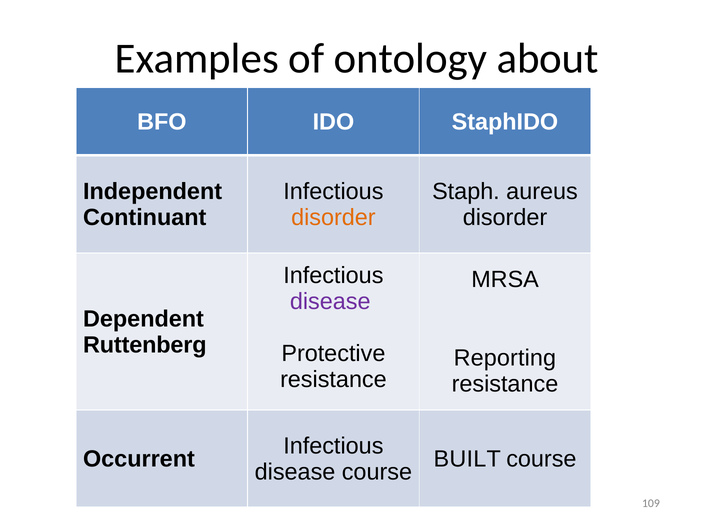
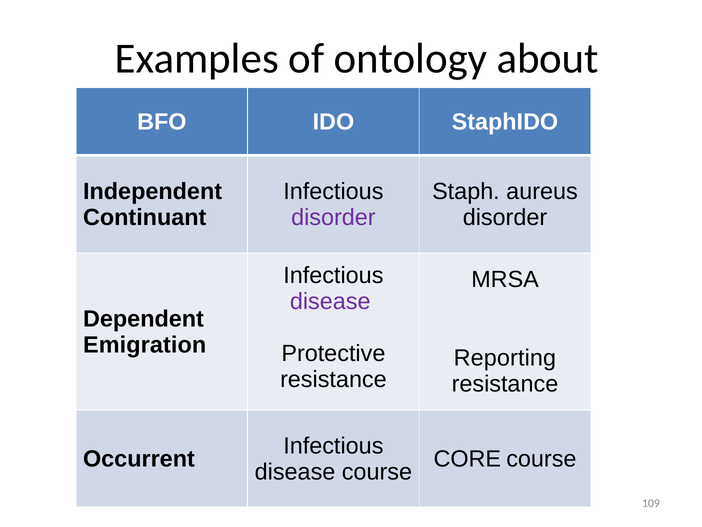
disorder at (333, 217) colour: orange -> purple
Ruttenberg: Ruttenberg -> Emigration
BUILT: BUILT -> CORE
